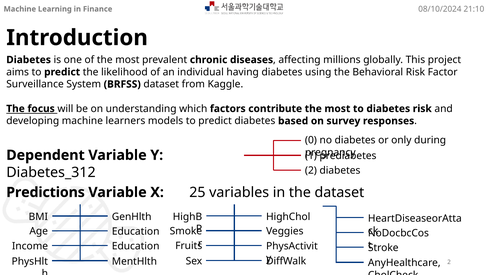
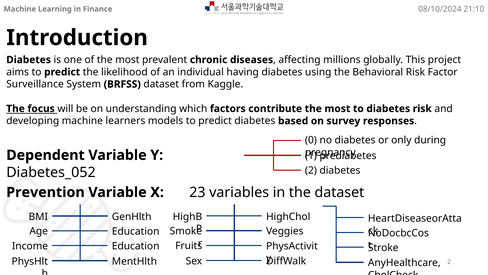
Diabetes_312: Diabetes_312 -> Diabetes_052
Predictions: Predictions -> Prevention
25: 25 -> 23
